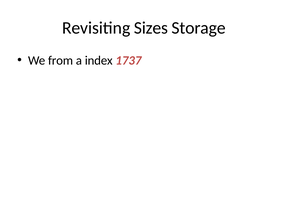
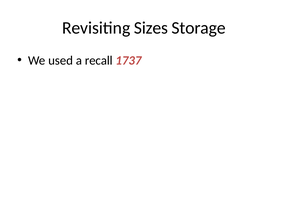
from: from -> used
index: index -> recall
